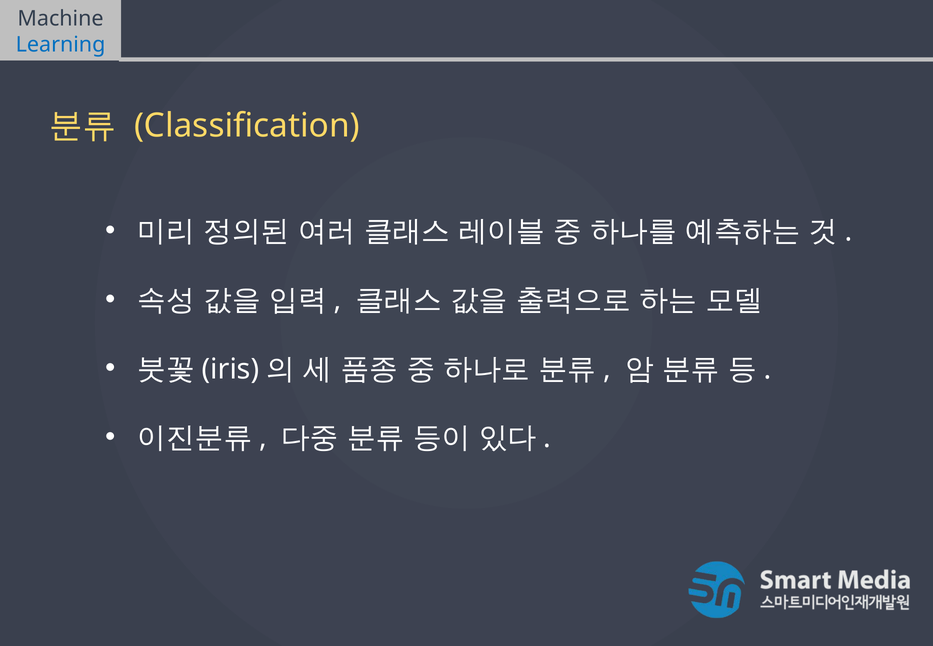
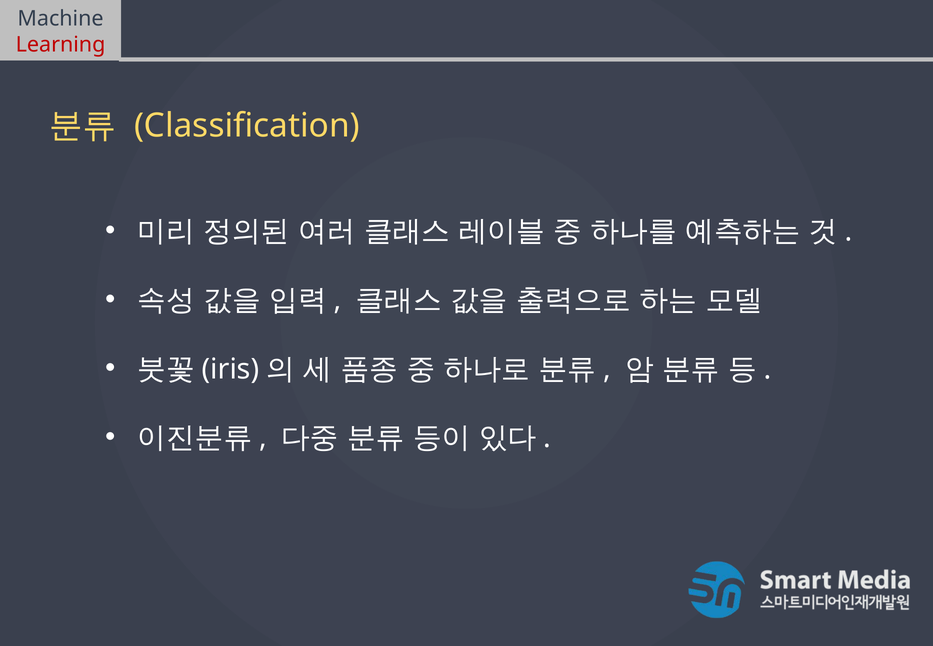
Learning colour: blue -> red
